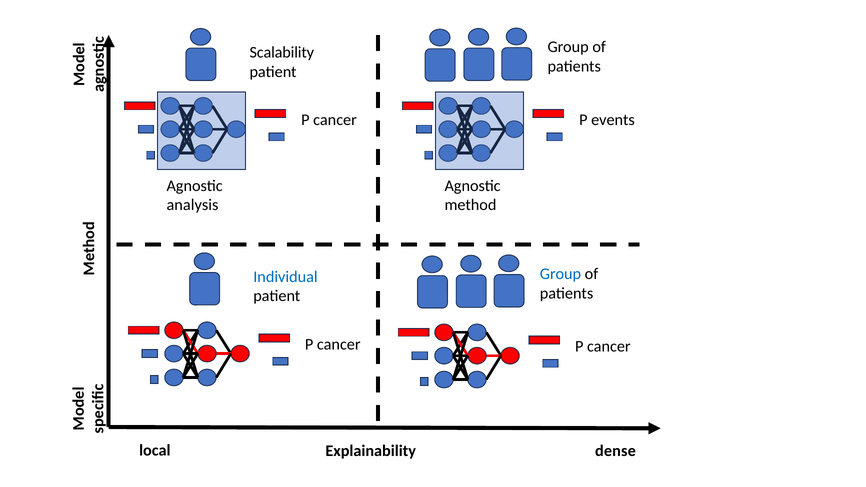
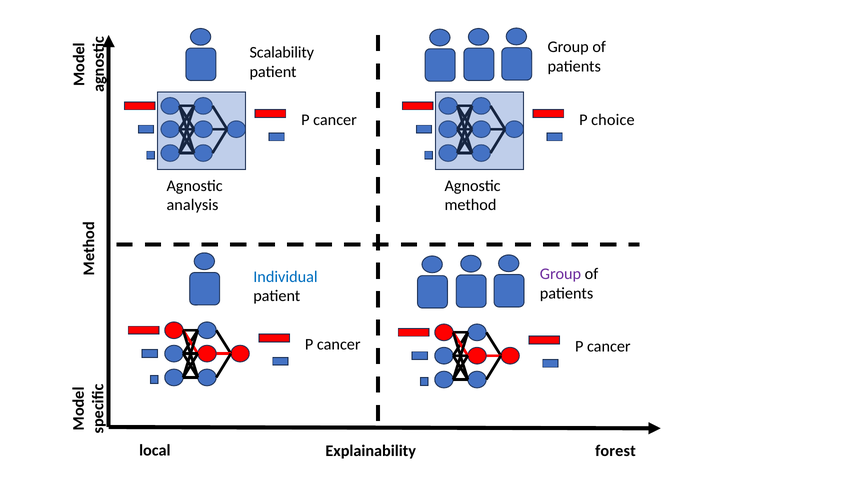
events: events -> choice
Group at (560, 274) colour: blue -> purple
dense: dense -> forest
